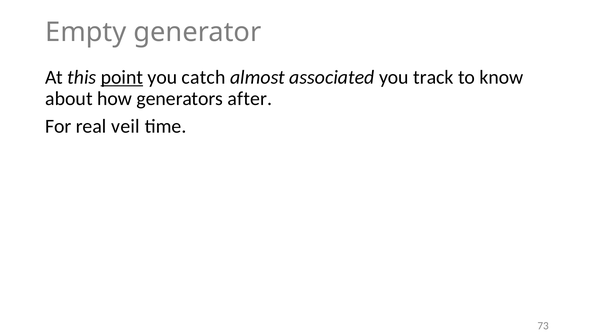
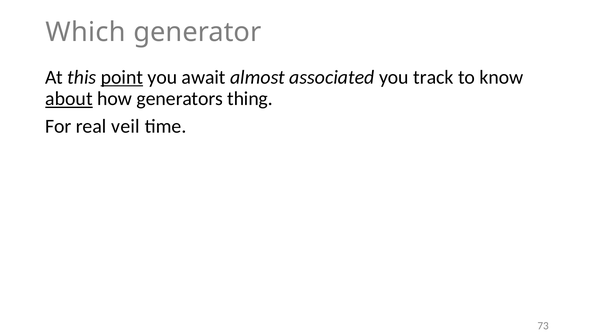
Empty: Empty -> Which
catch: catch -> await
about underline: none -> present
after: after -> thing
